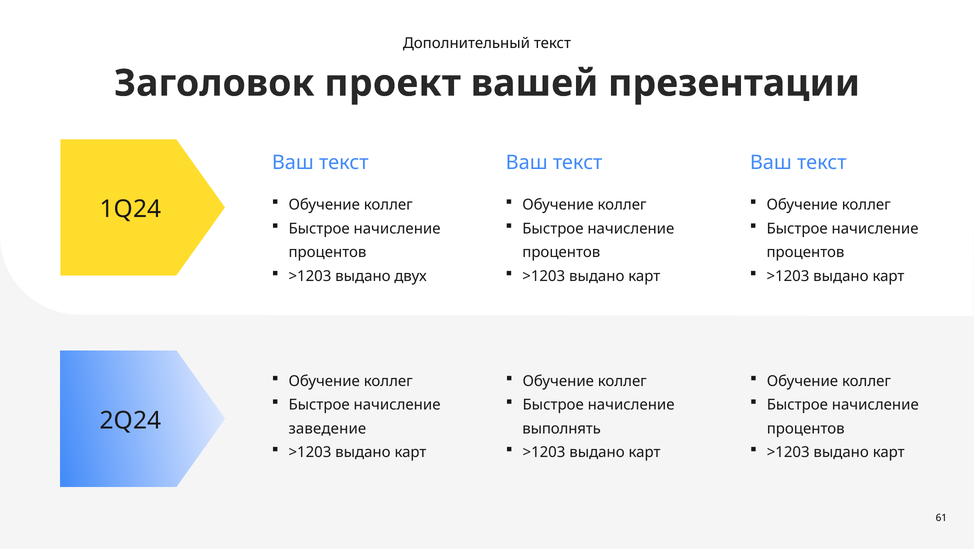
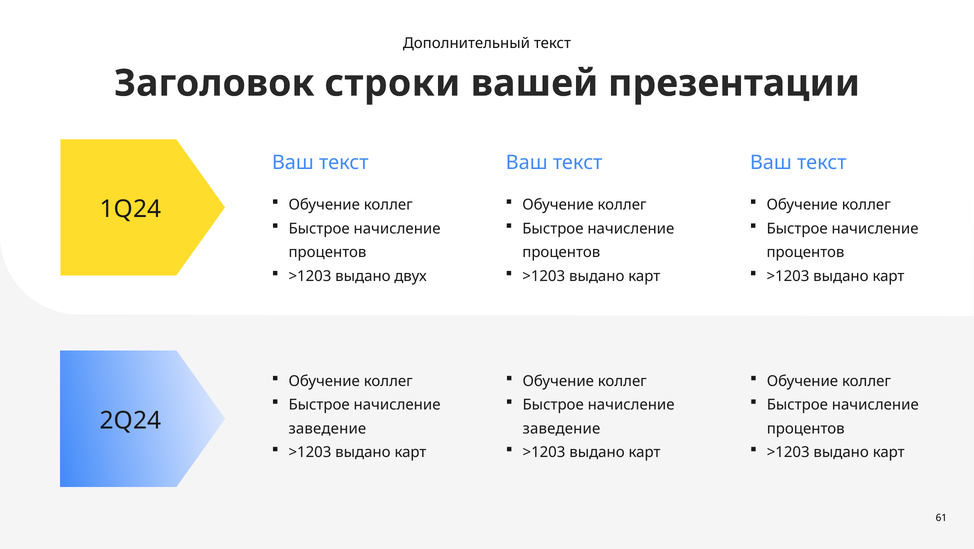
проект: проект -> строки
выполнять at (562, 429): выполнять -> заведение
